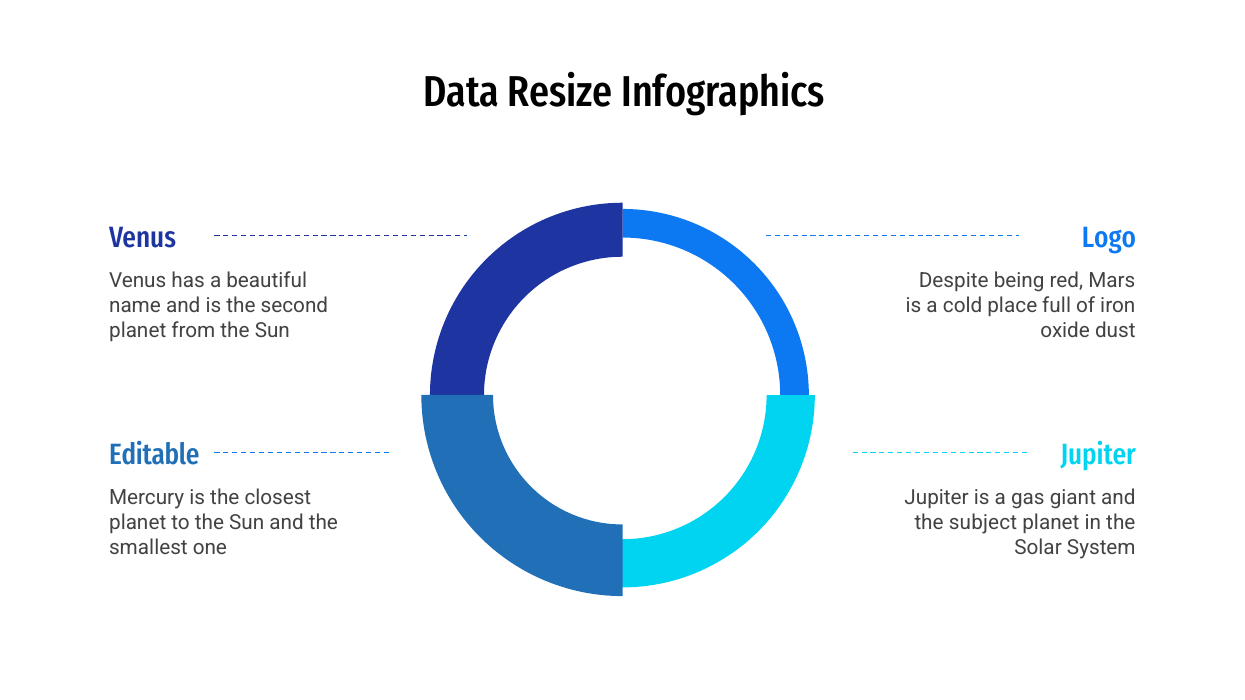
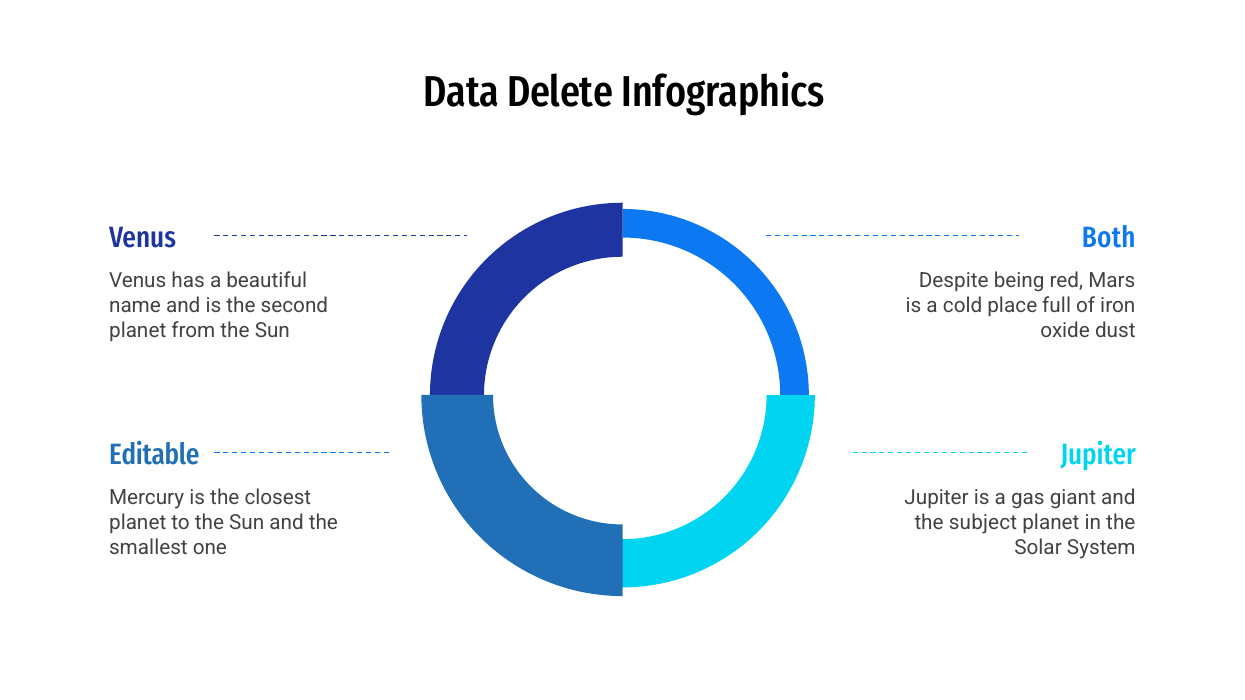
Resize: Resize -> Delete
Logo: Logo -> Both
